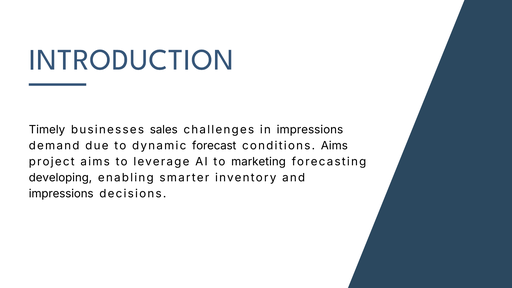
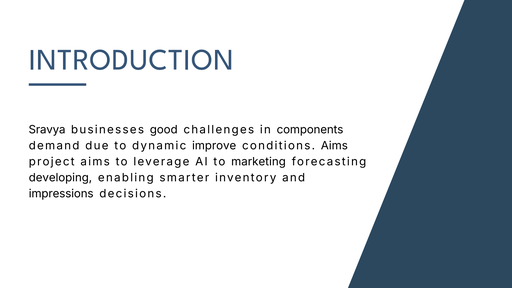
Timely: Timely -> Sravya
sales: sales -> good
in impressions: impressions -> components
forecast: forecast -> improve
